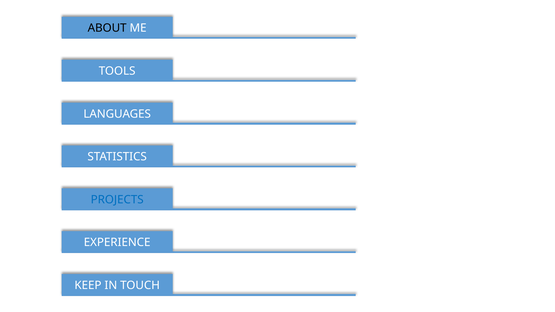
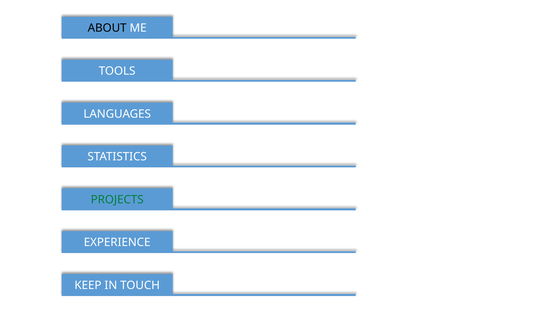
PROJECTS colour: blue -> green
